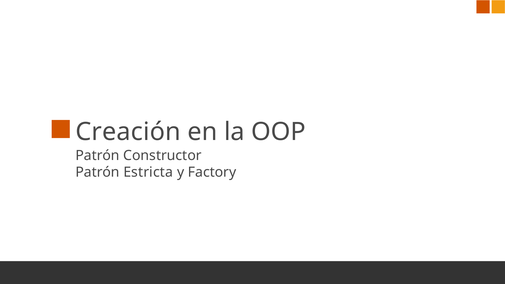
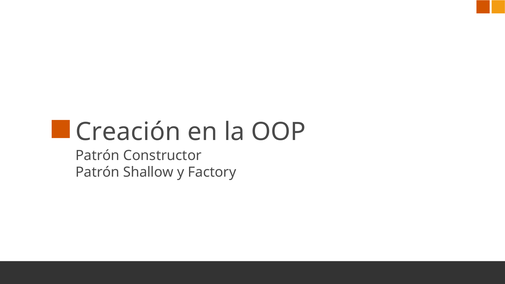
Estricta: Estricta -> Shallow
